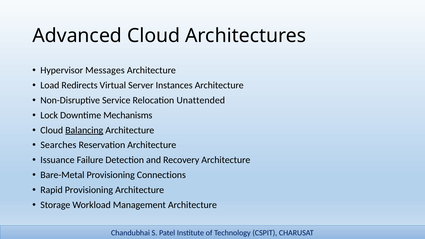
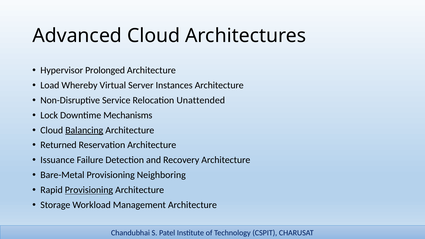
Messages: Messages -> Prolonged
Redirects: Redirects -> Whereby
Searches: Searches -> Returned
Connections: Connections -> Neighboring
Provisioning at (89, 190) underline: none -> present
